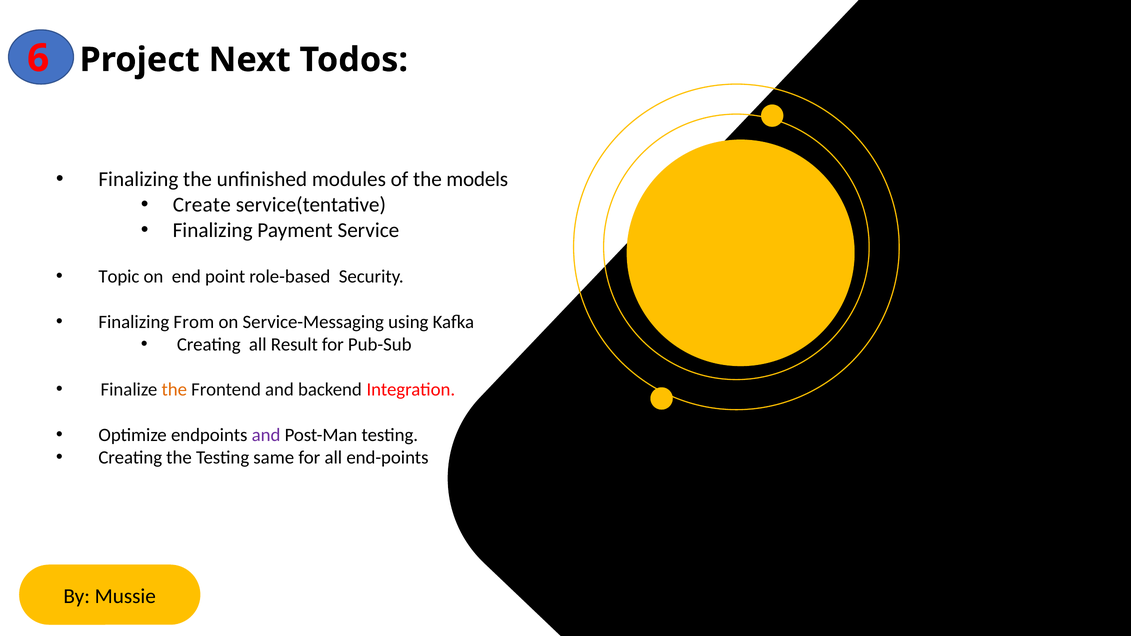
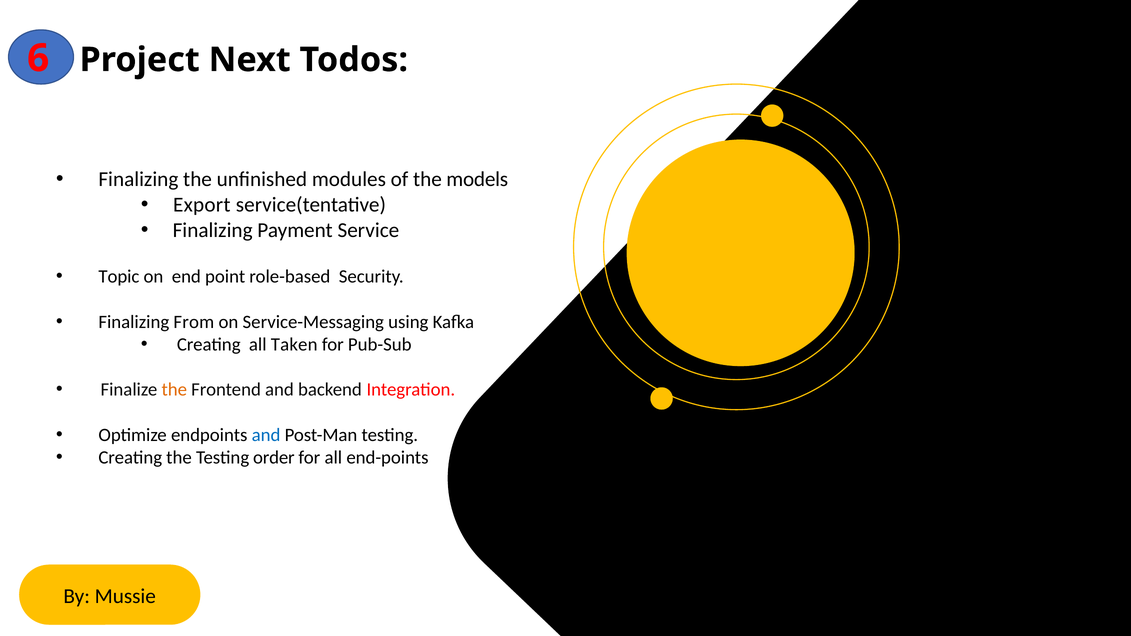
Create: Create -> Export
Result: Result -> Taken
and at (266, 435) colour: purple -> blue
same: same -> order
